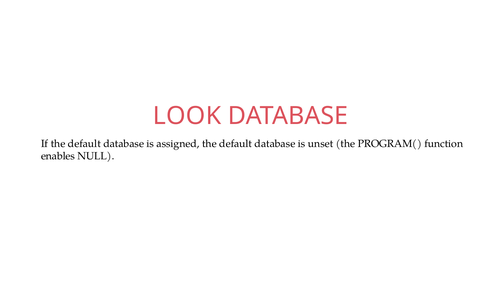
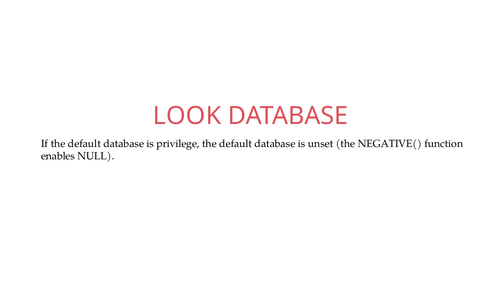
assigned: assigned -> privilege
PROGRAM(: PROGRAM( -> NEGATIVE(
